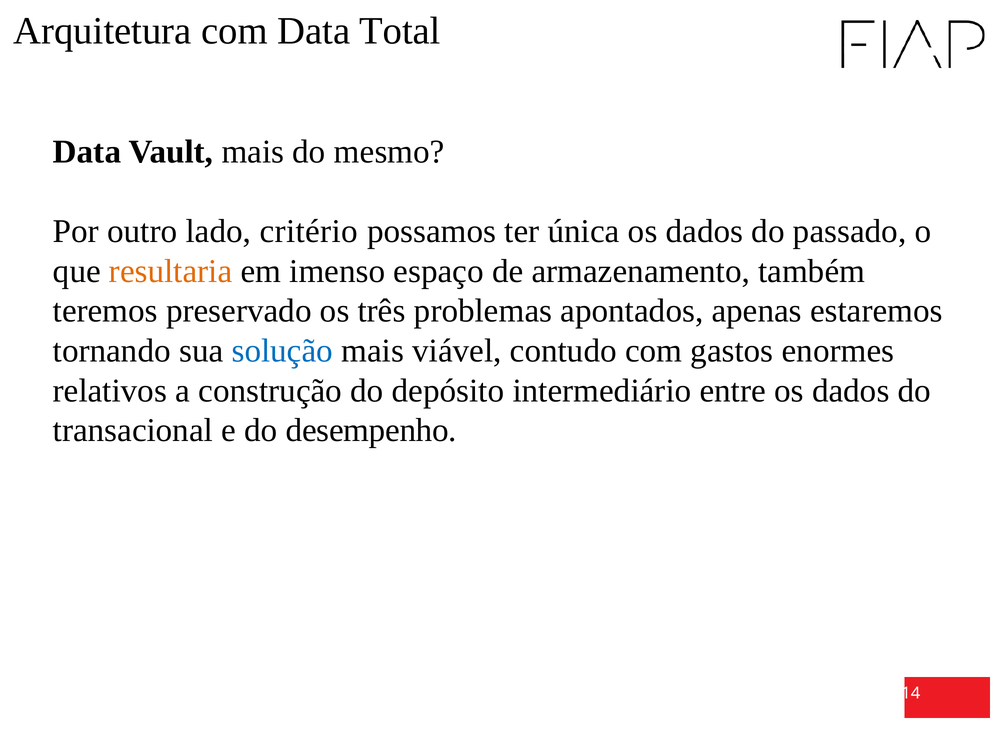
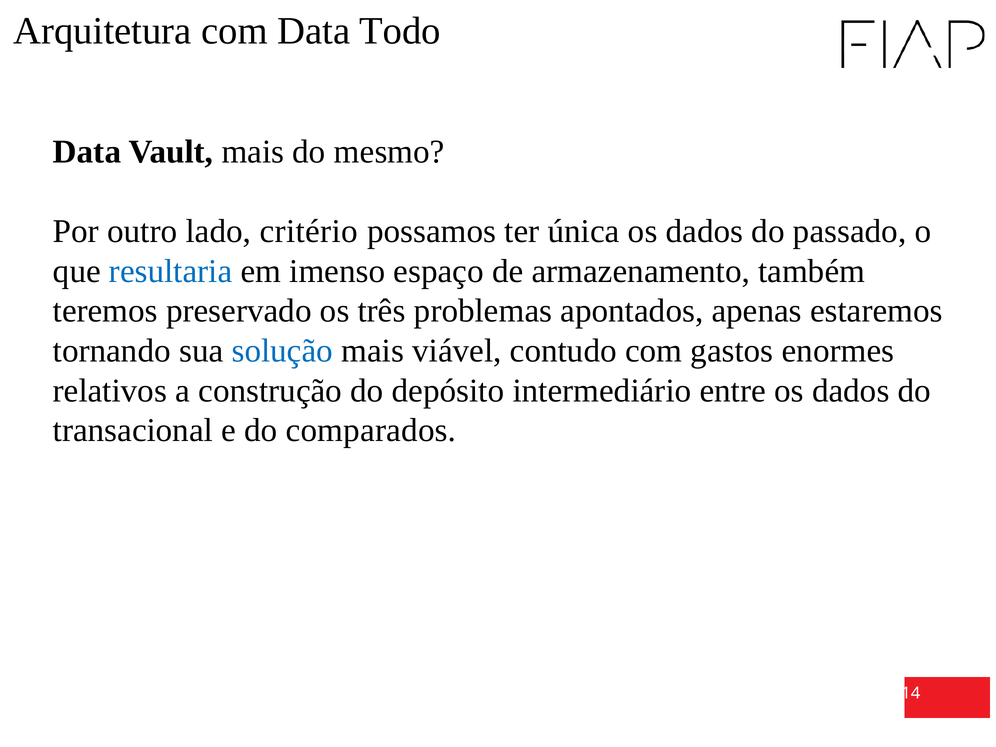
Total: Total -> Todo
resultaria colour: orange -> blue
desempenho: desempenho -> comparados
